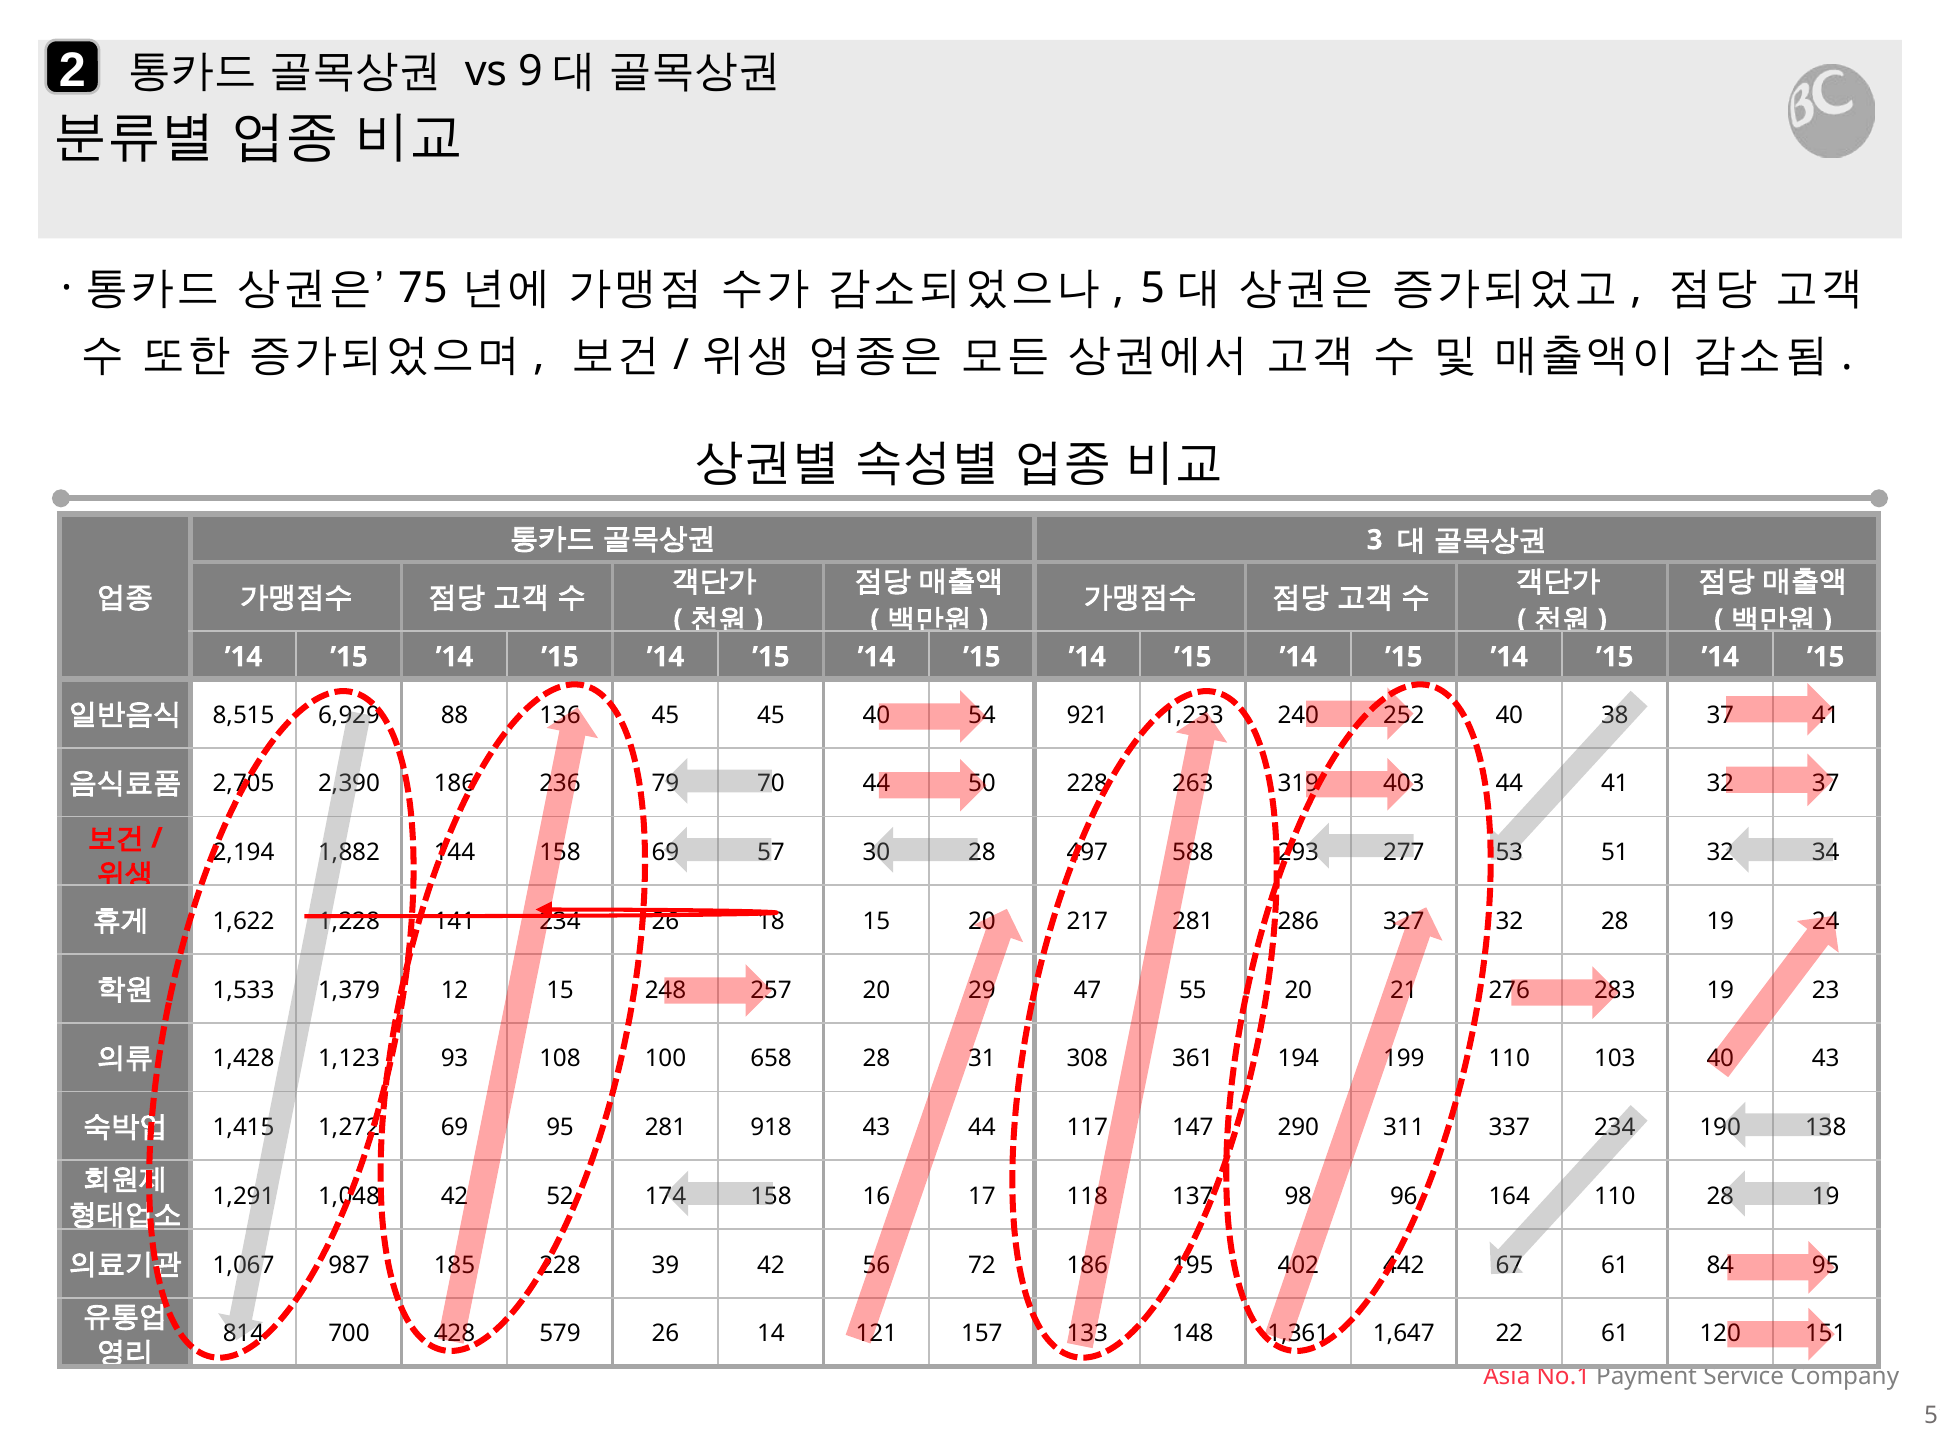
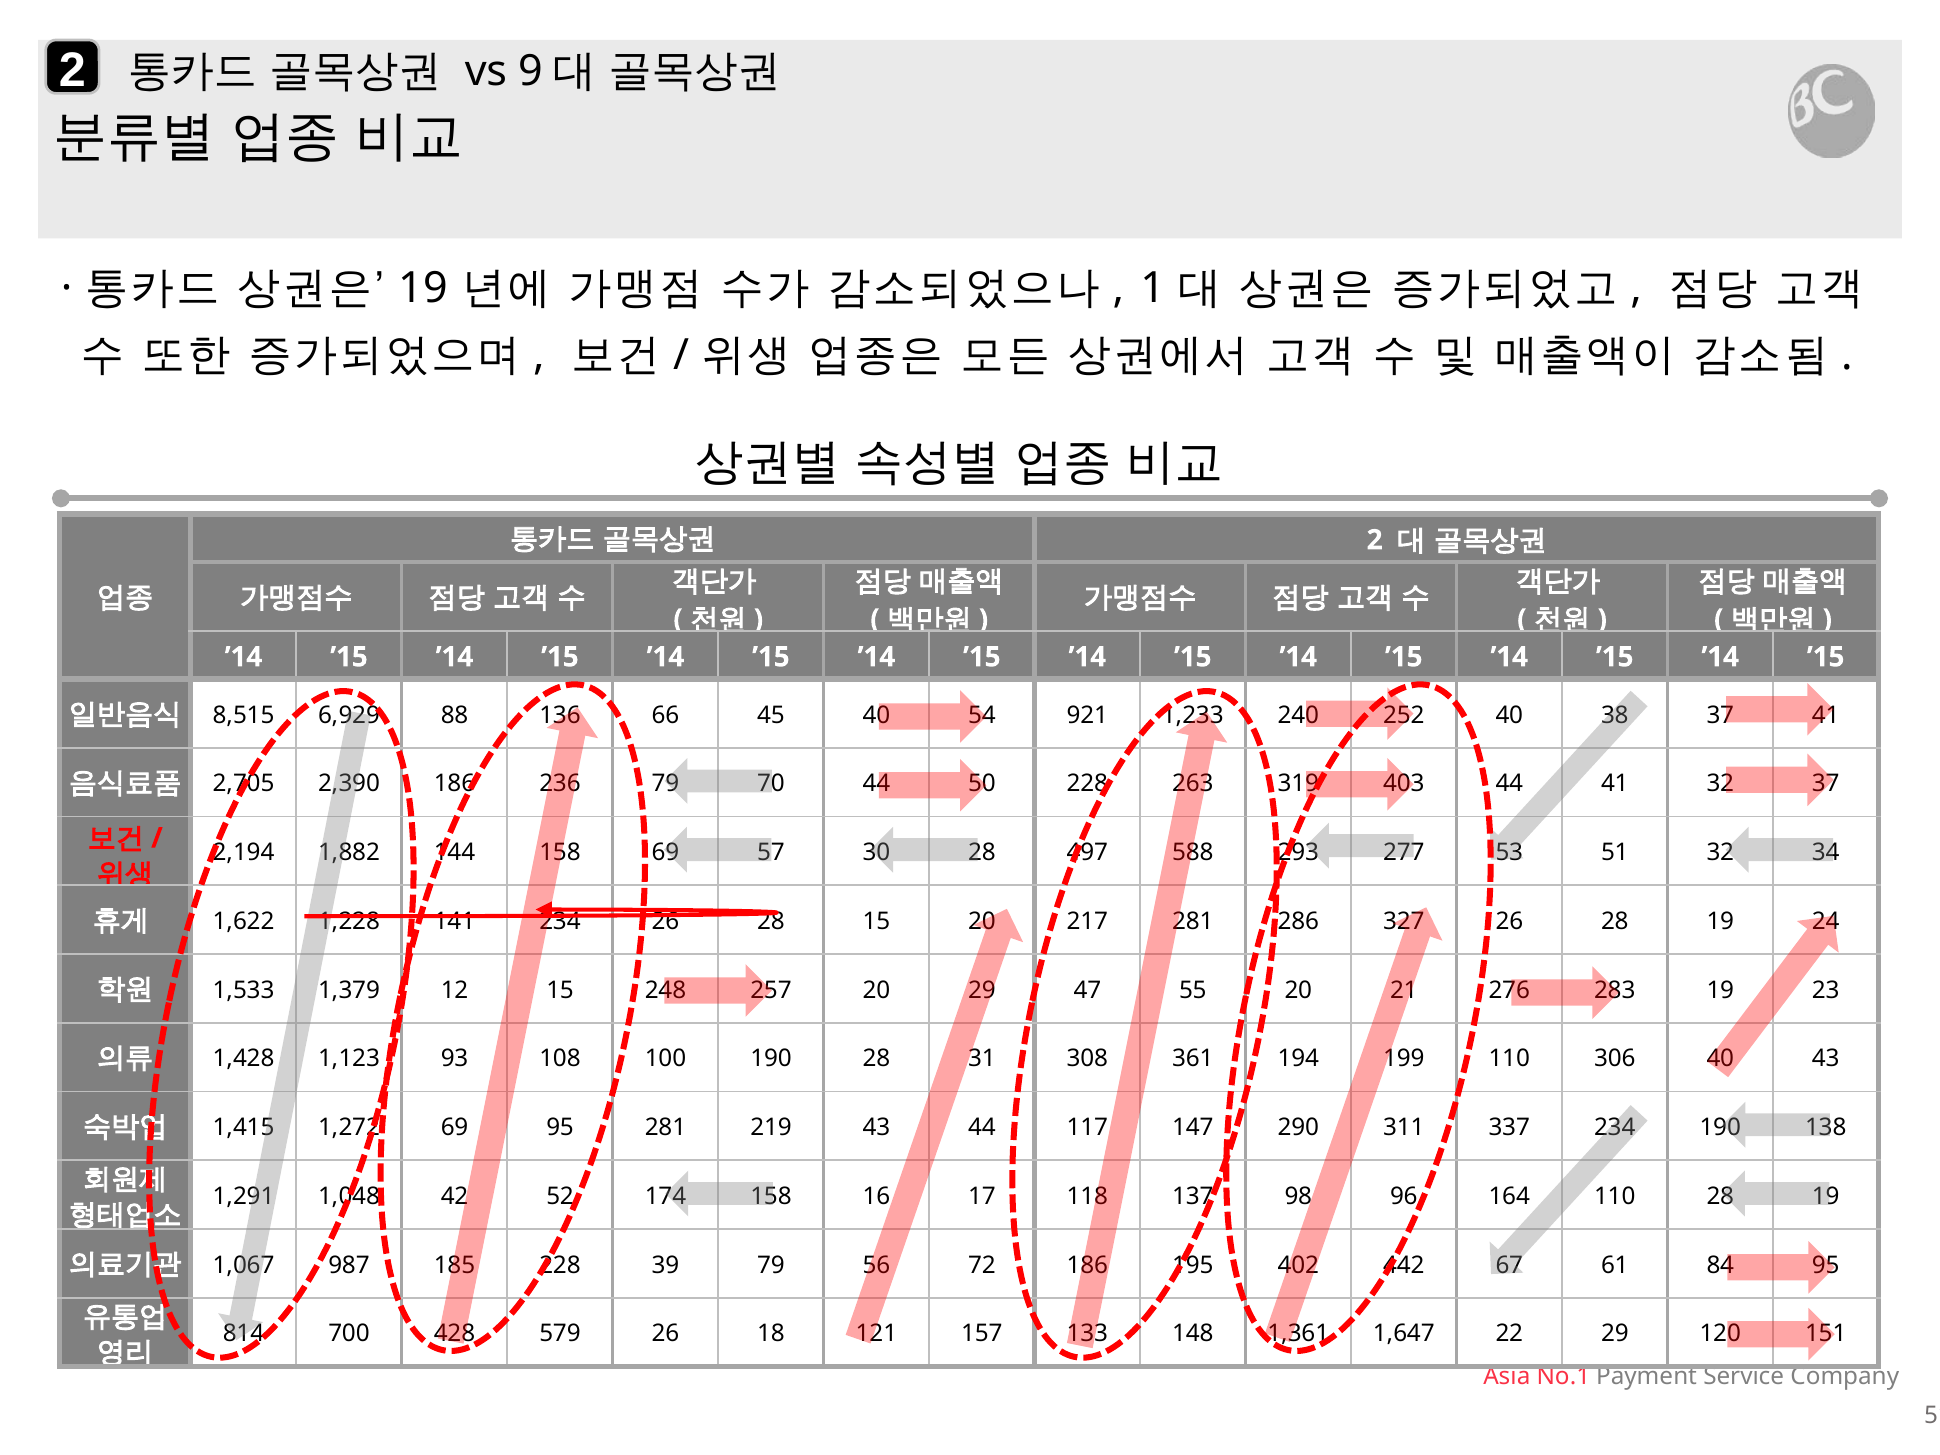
75 at (423, 288): 75 -> 19
5: 5 -> 1
3 at (1375, 540): 3 -> 2
45 at (666, 715): 45 -> 66
18 at (771, 921): 18 -> 28
32 at (1509, 921): 32 -> 26
100 658: 658 -> 190
103: 103 -> 306
918: 918 -> 219
39 42: 42 -> 79
14: 14 -> 18
22 61: 61 -> 29
